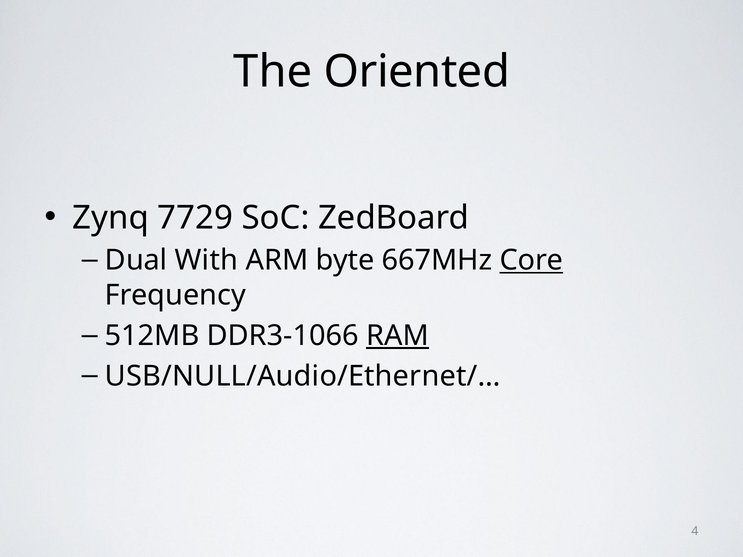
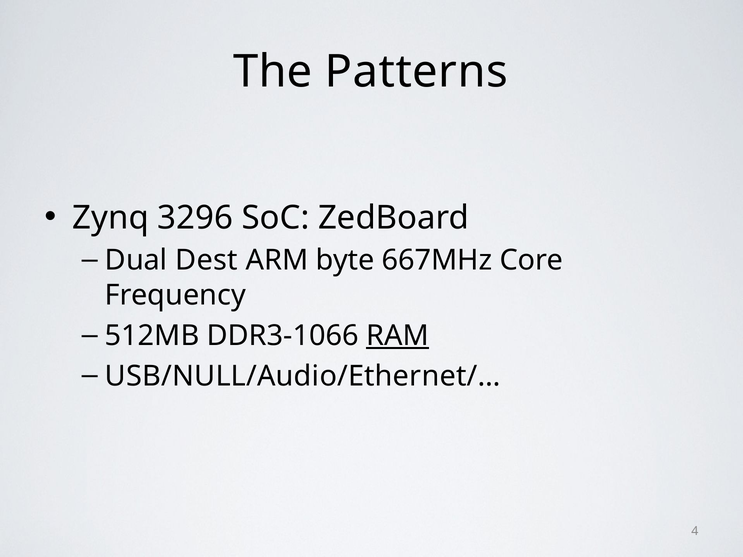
Oriented: Oriented -> Patterns
7729: 7729 -> 3296
With: With -> Dest
Core underline: present -> none
